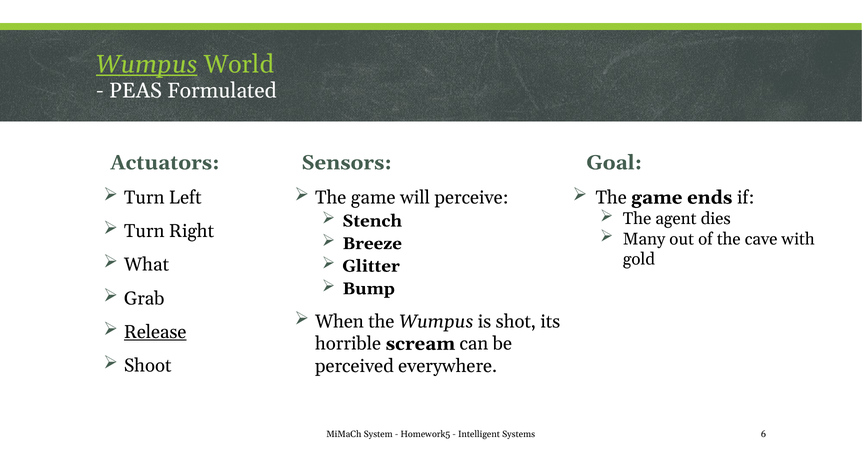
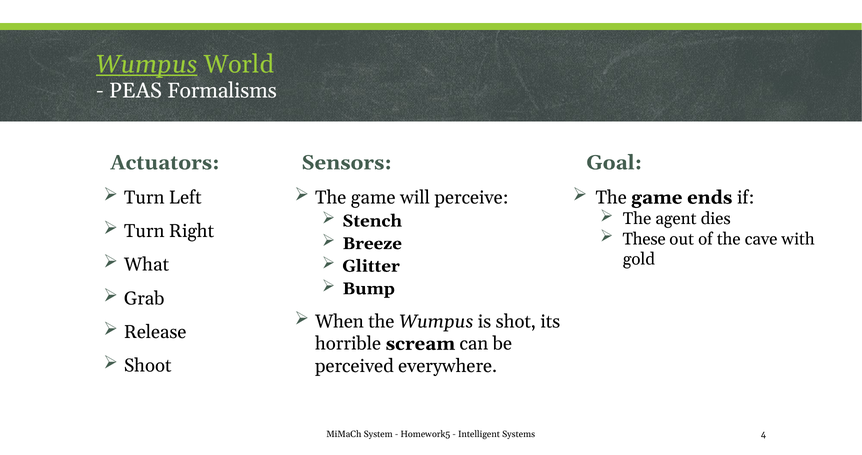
Formulated: Formulated -> Formalisms
Many: Many -> These
Release underline: present -> none
6: 6 -> 4
